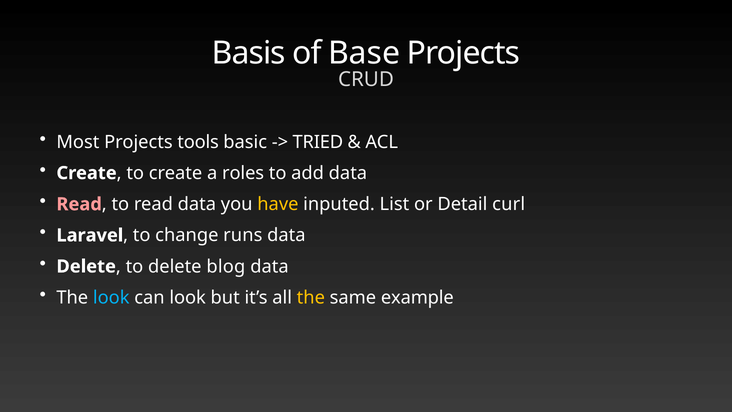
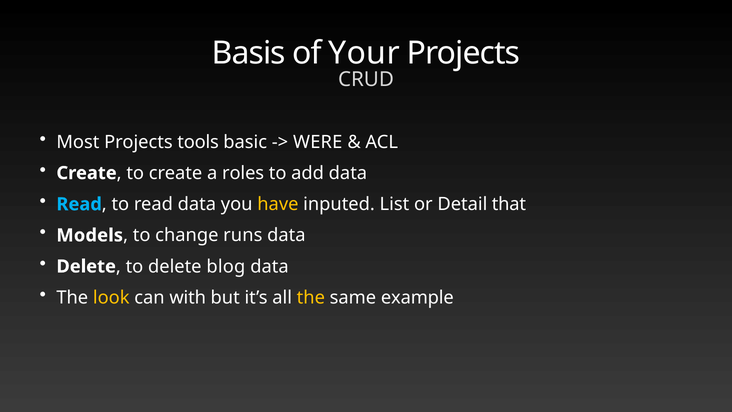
Base: Base -> Your
TRIED: TRIED -> WERE
Read at (79, 204) colour: pink -> light blue
curl: curl -> that
Laravel: Laravel -> Models
look at (111, 297) colour: light blue -> yellow
can look: look -> with
